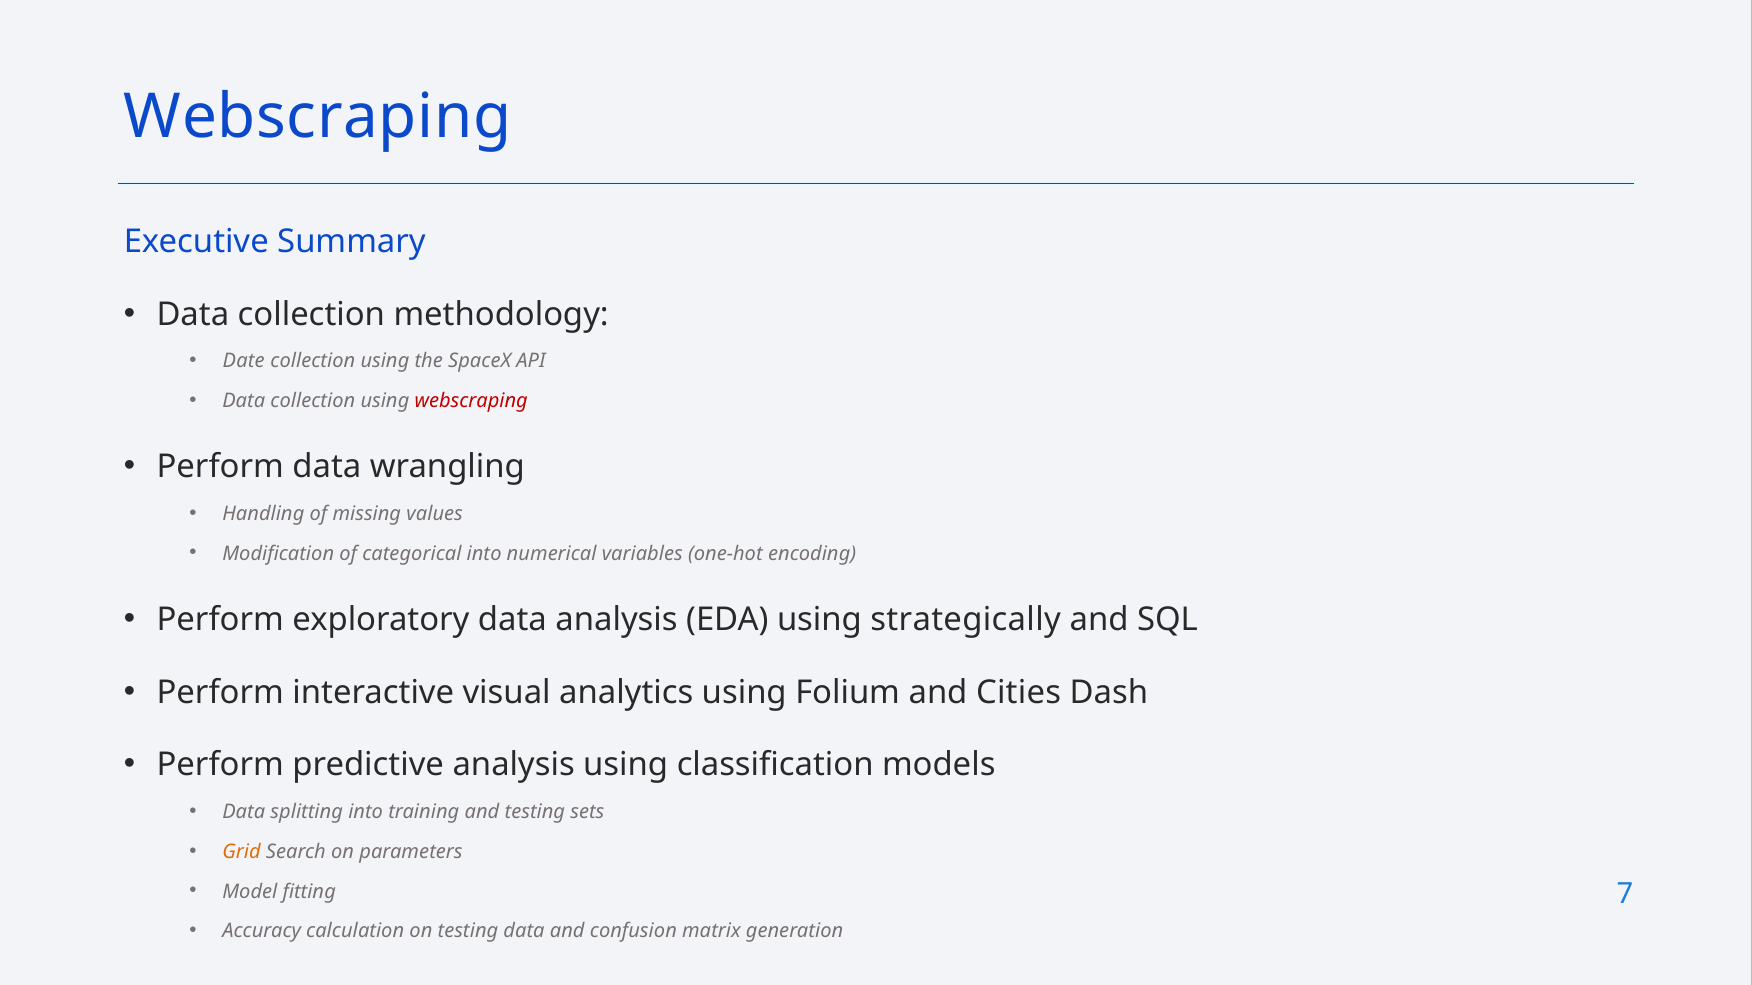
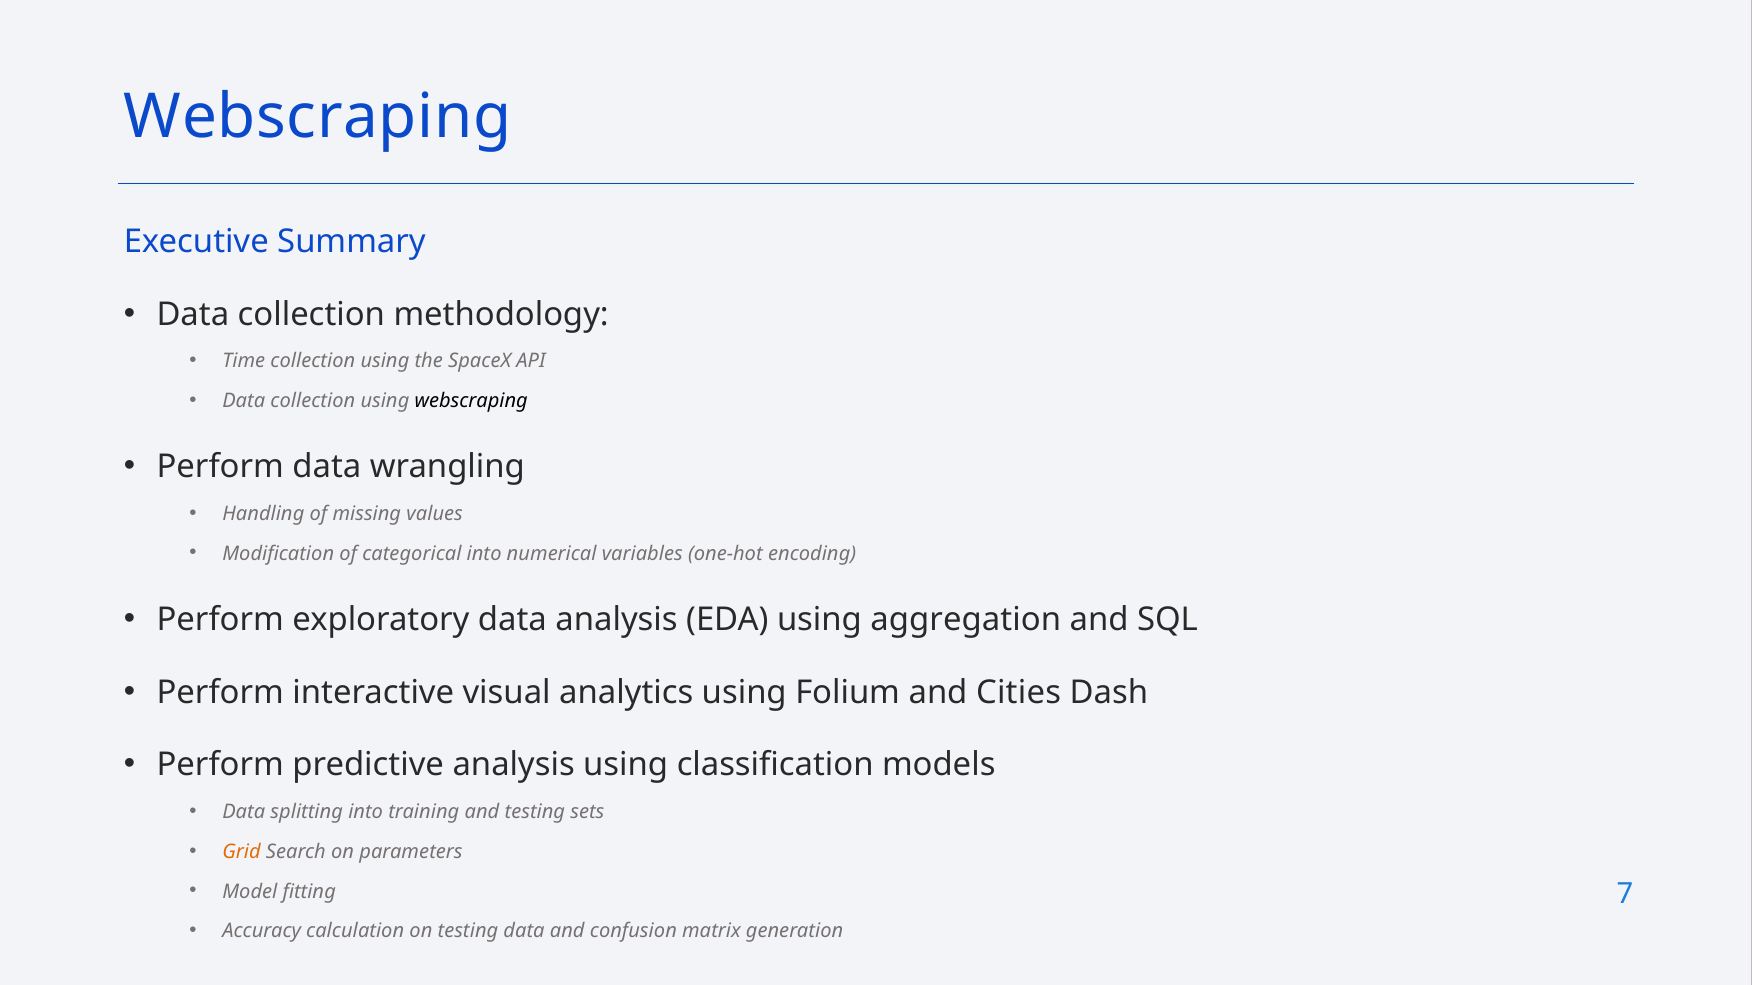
Date: Date -> Time
webscraping at (471, 401) colour: red -> black
strategically: strategically -> aggregation
